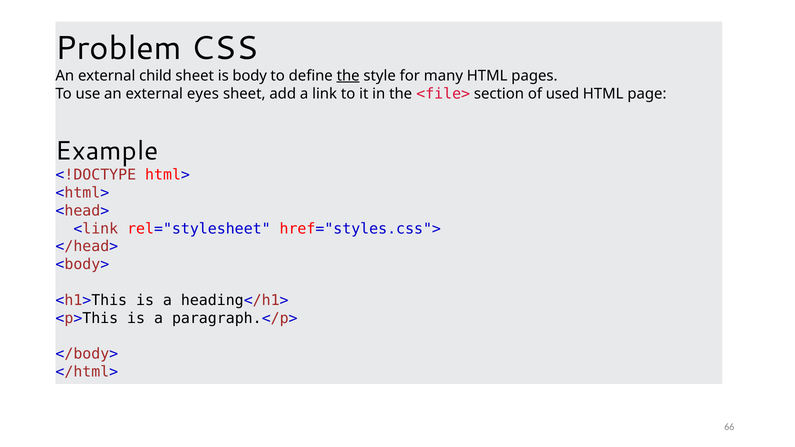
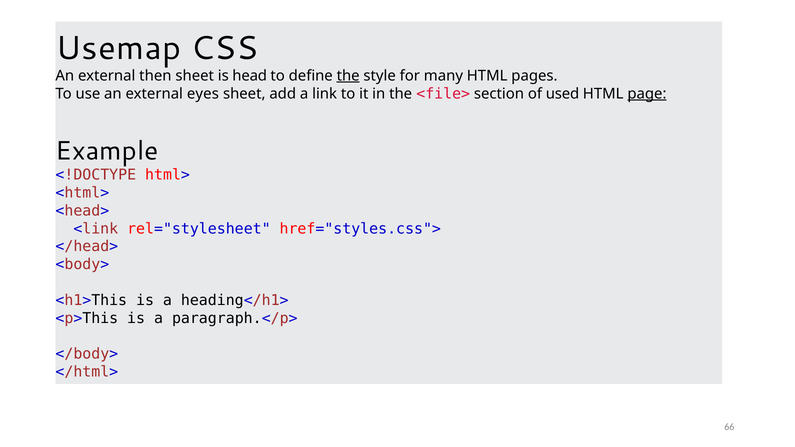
Problem: Problem -> Usemap
child: child -> then
body: body -> head
page underline: none -> present
